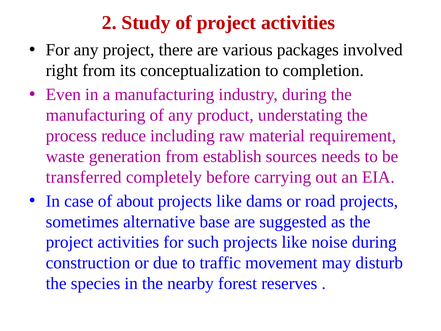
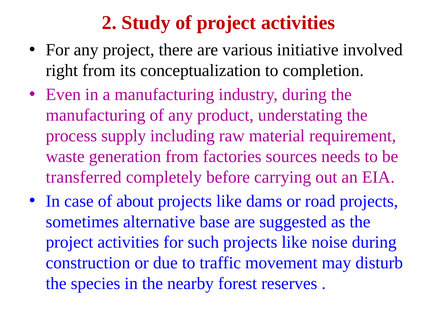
packages: packages -> initiative
reduce: reduce -> supply
establish: establish -> factories
